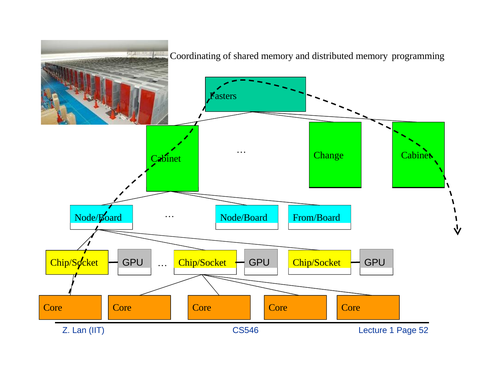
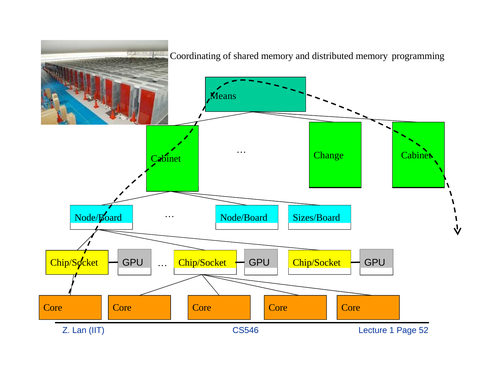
Fasters: Fasters -> Means
From/Board: From/Board -> Sizes/Board
